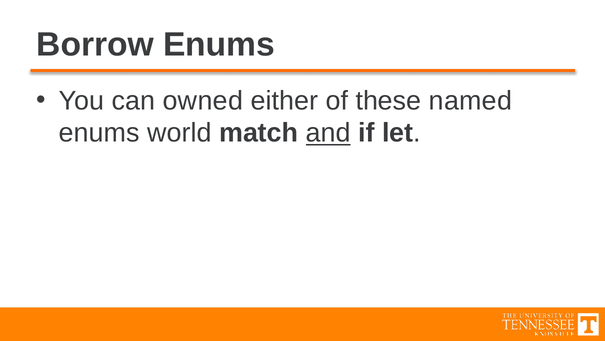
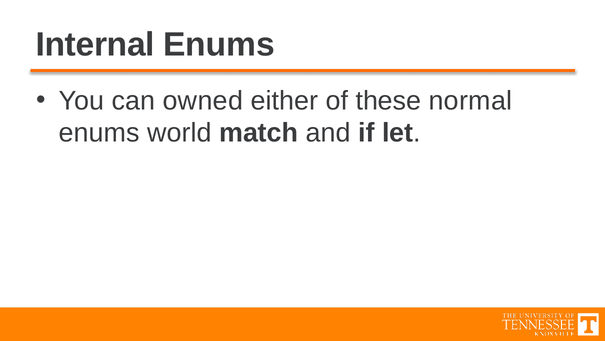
Borrow: Borrow -> Internal
named: named -> normal
and underline: present -> none
